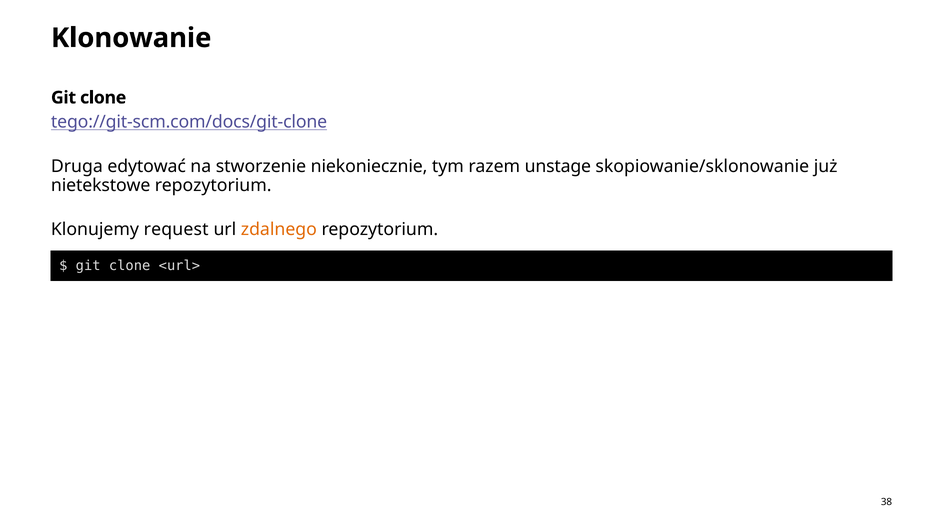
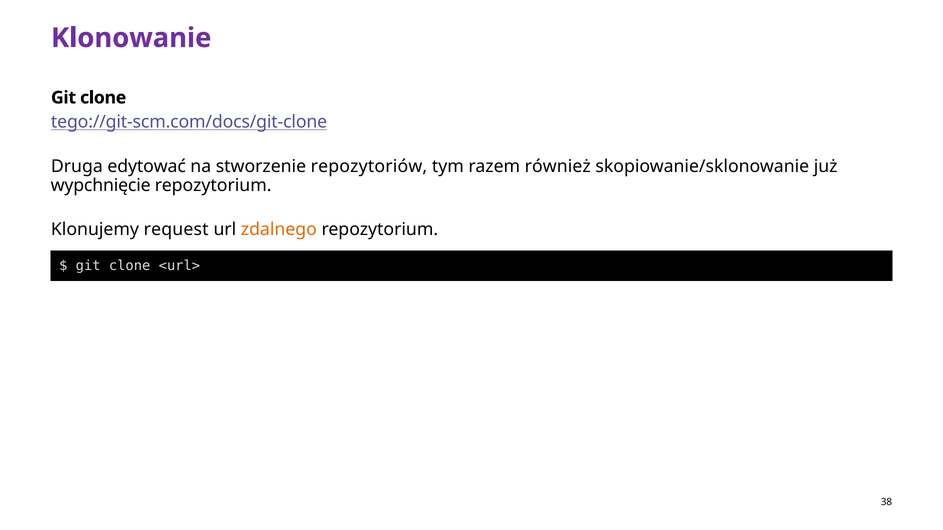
Klonowanie colour: black -> purple
niekoniecznie: niekoniecznie -> repozytoriów
unstage: unstage -> również
nietekstowe: nietekstowe -> wypchnięcie
